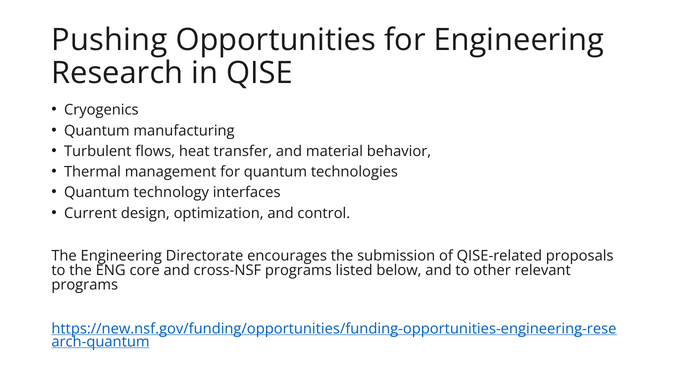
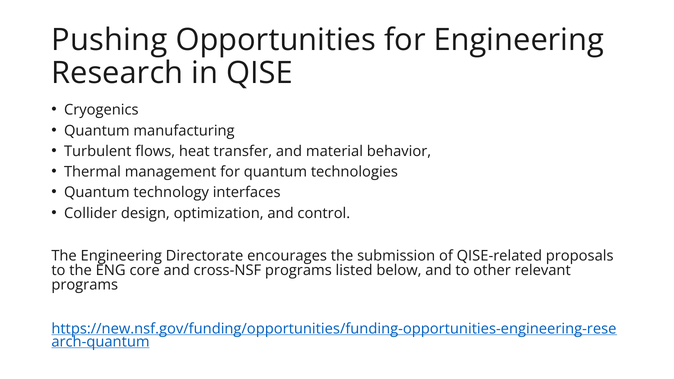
Current: Current -> Collider
